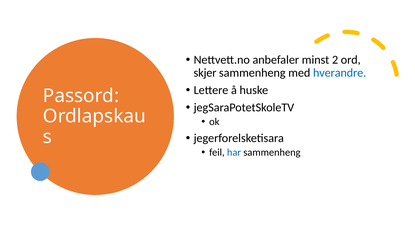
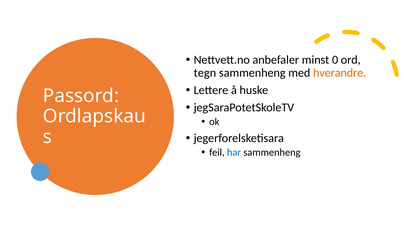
2: 2 -> 0
skjer: skjer -> tegn
hverandre colour: blue -> orange
